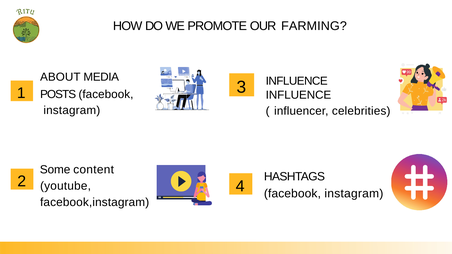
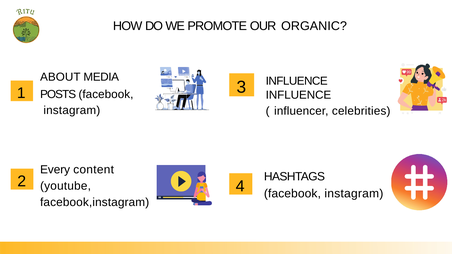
FARMING: FARMING -> ORGANIC
Some: Some -> Every
